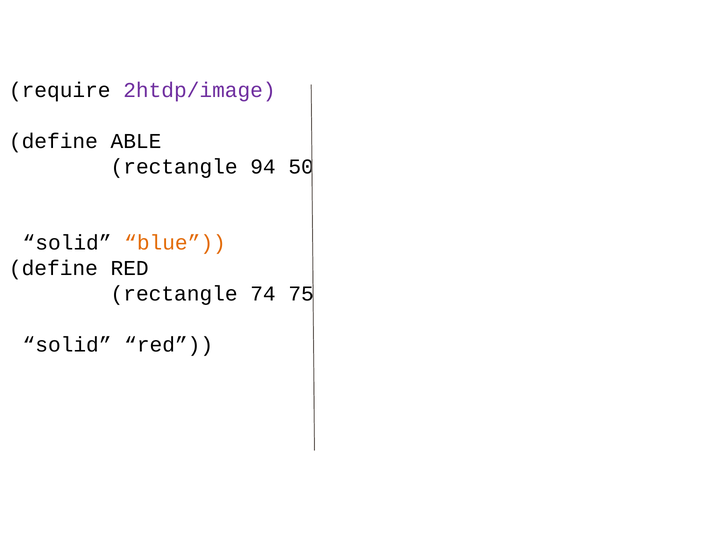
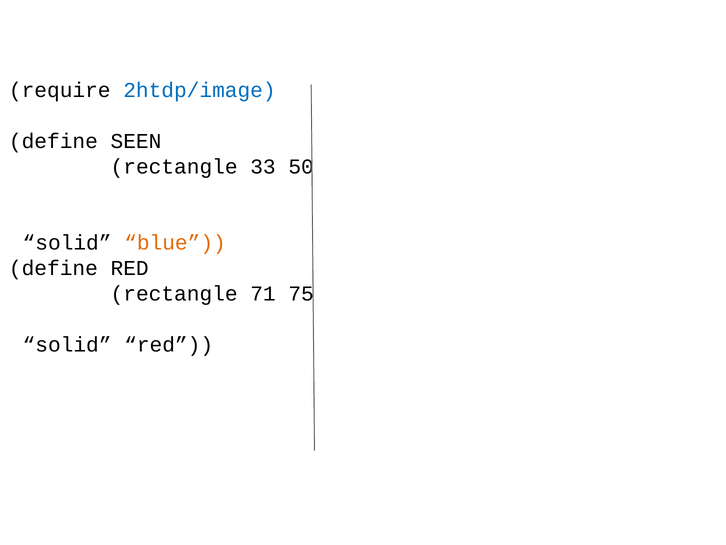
2htdp/image colour: purple -> blue
ABLE: ABLE -> SEEN
94: 94 -> 33
74: 74 -> 71
